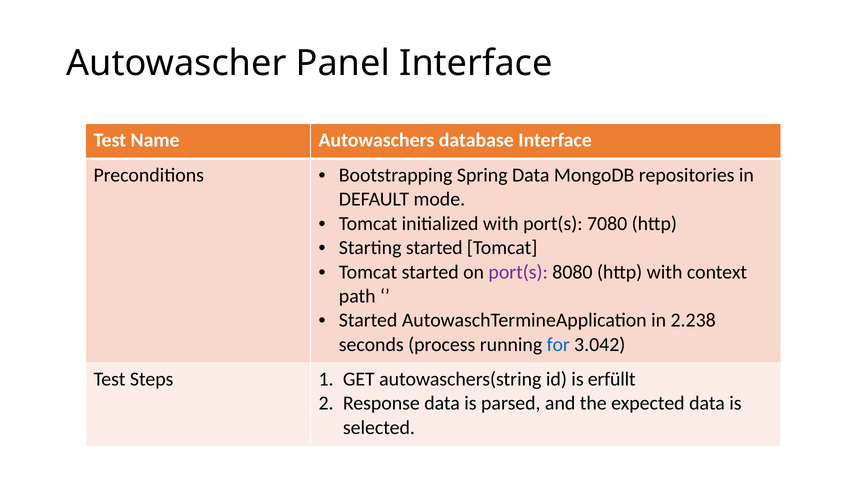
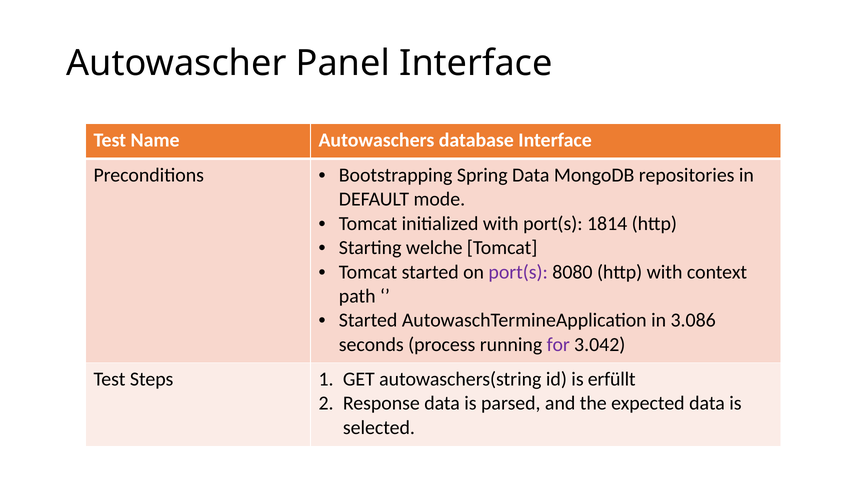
7080: 7080 -> 1814
Starting started: started -> welche
2.238: 2.238 -> 3.086
for colour: blue -> purple
